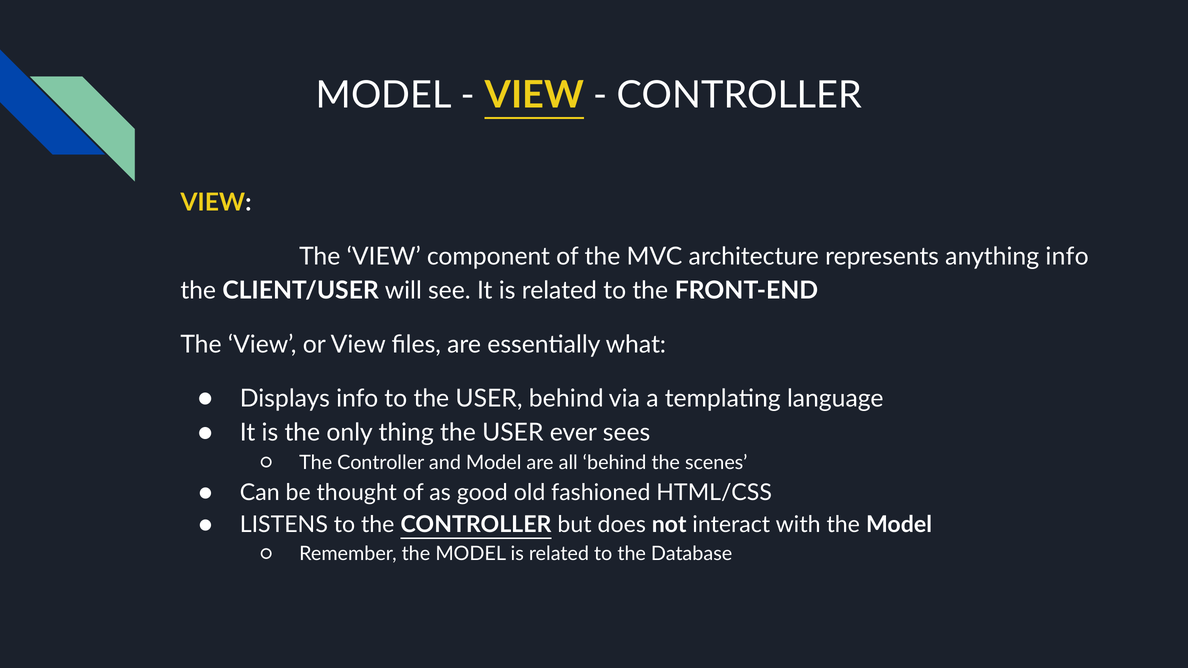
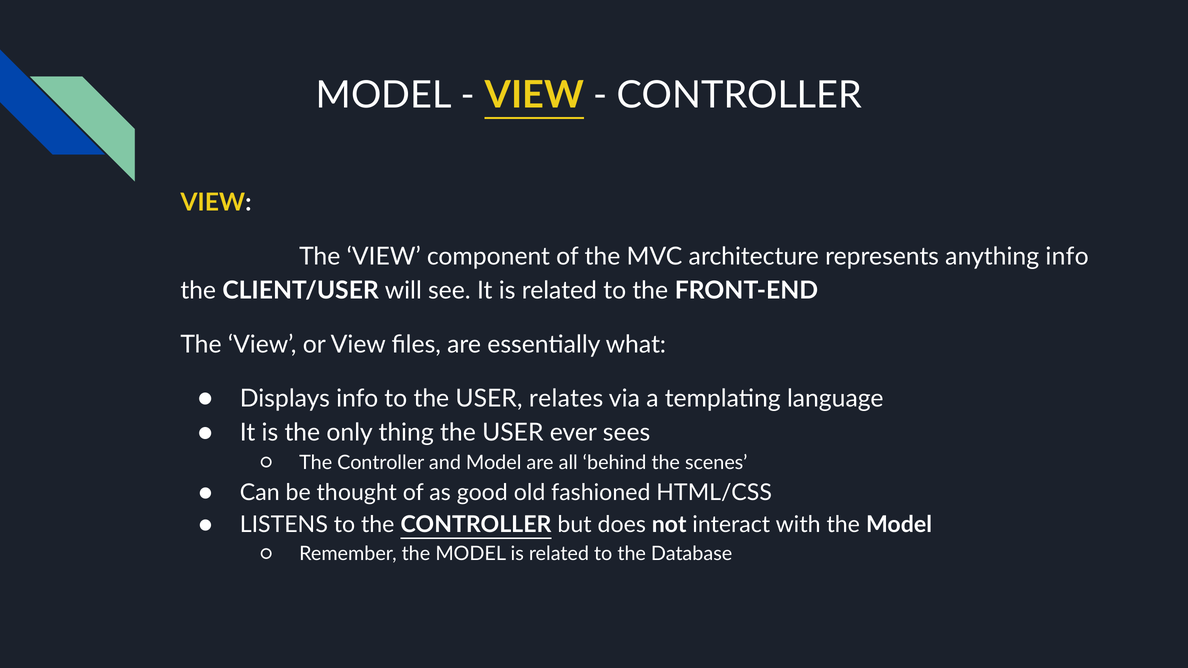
USER behind: behind -> relates
